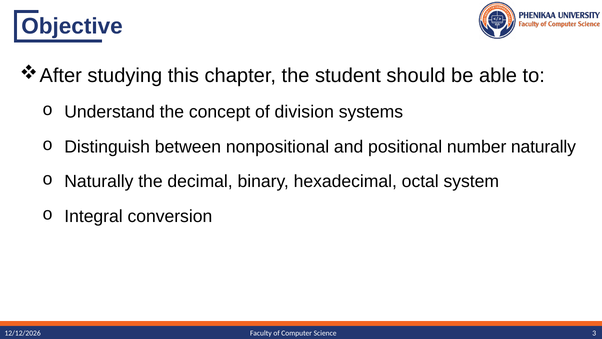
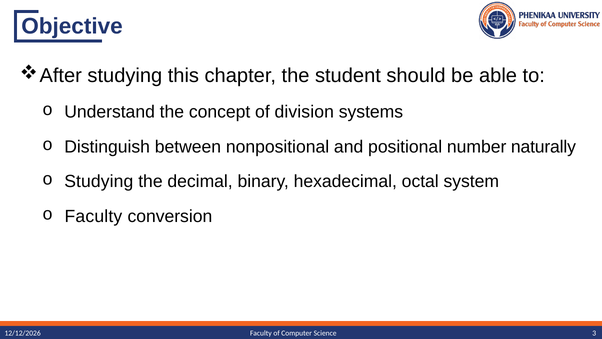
Naturally at (99, 181): Naturally -> Studying
Integral at (94, 216): Integral -> Faculty
